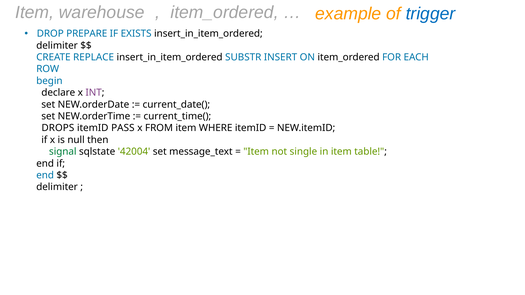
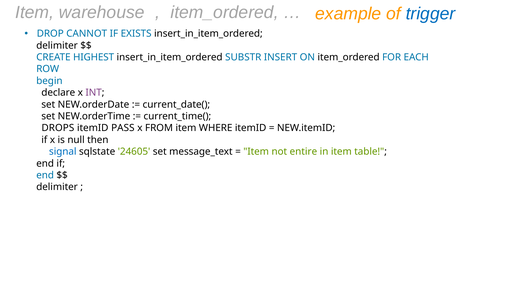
PREPARE: PREPARE -> CANNOT
REPLACE: REPLACE -> HIGHEST
signal colour: green -> blue
42004: 42004 -> 24605
single: single -> entire
